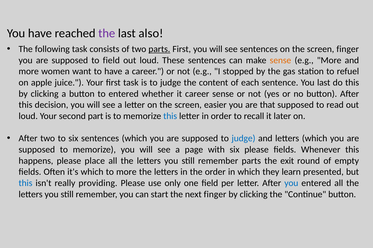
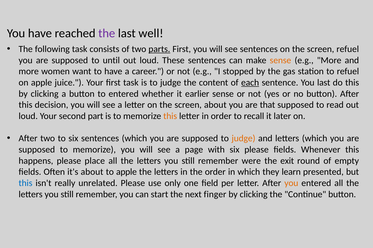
also: also -> well
screen finger: finger -> refuel
to field: field -> until
each underline: none -> present
it career: career -> earlier
screen easier: easier -> about
this at (170, 116) colour: blue -> orange
judge at (243, 139) colour: blue -> orange
remember parts: parts -> were
it's which: which -> about
to more: more -> apple
providing: providing -> unrelated
you at (291, 184) colour: blue -> orange
